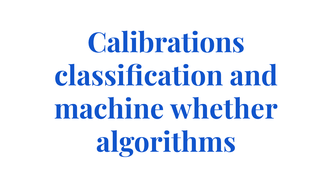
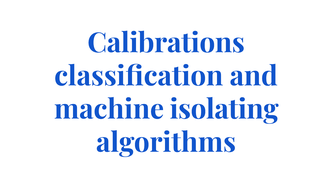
whether: whether -> isolating
